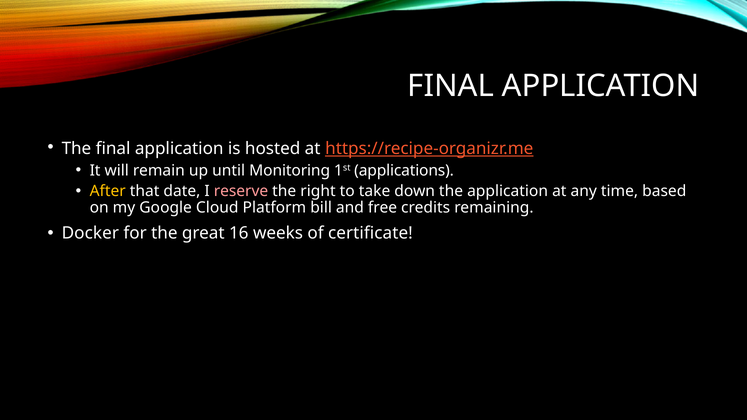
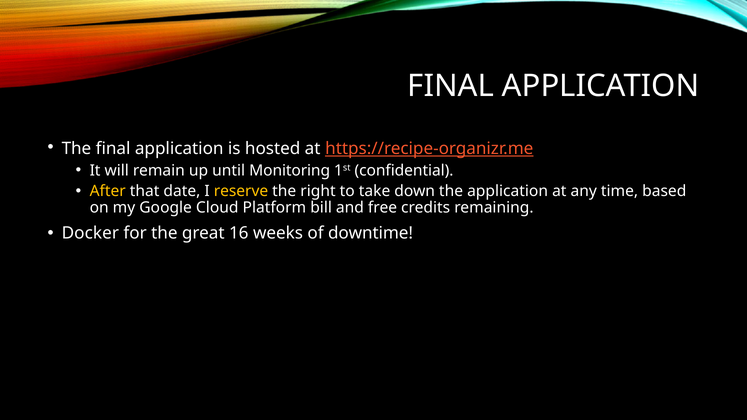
applications: applications -> confidential
reserve colour: pink -> yellow
certificate: certificate -> downtime
